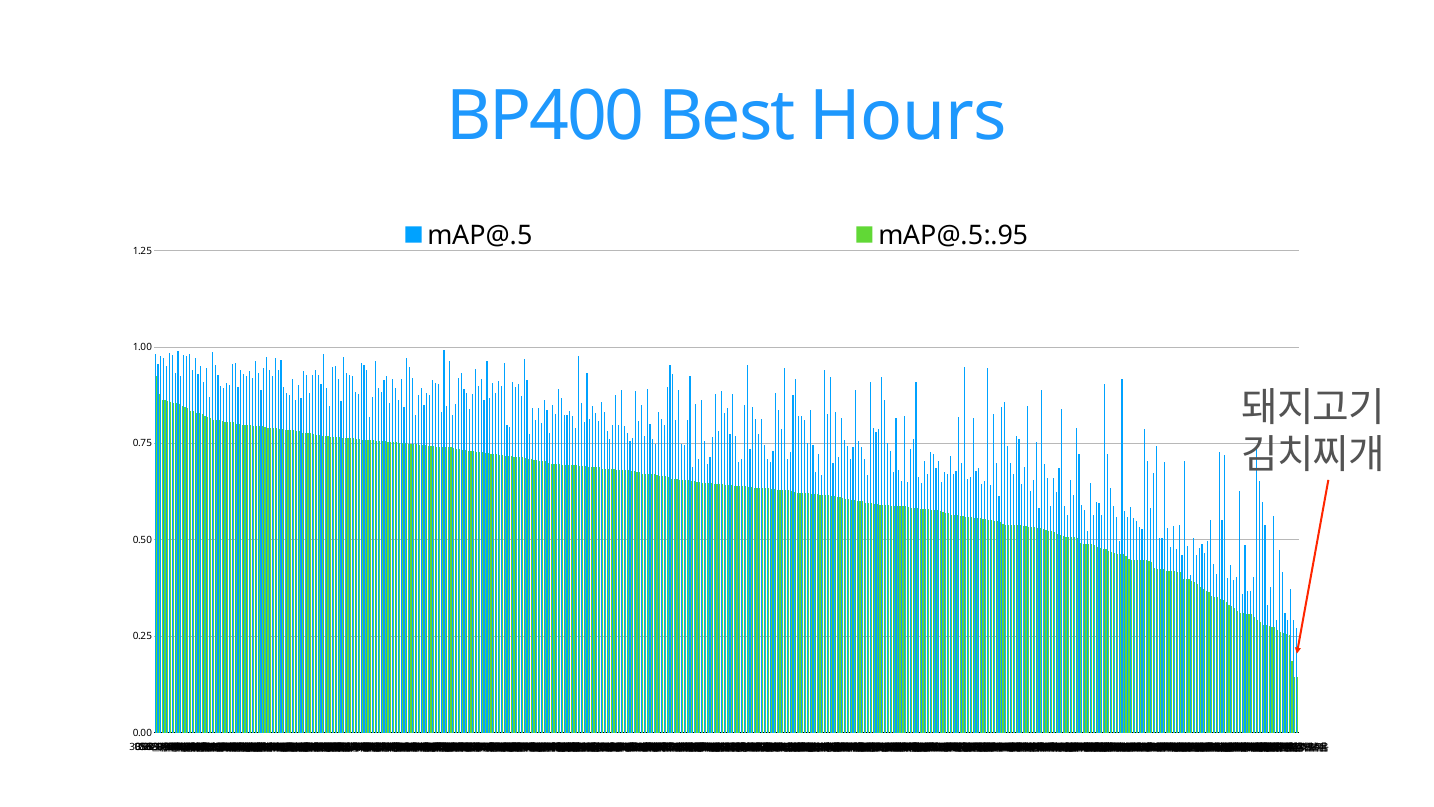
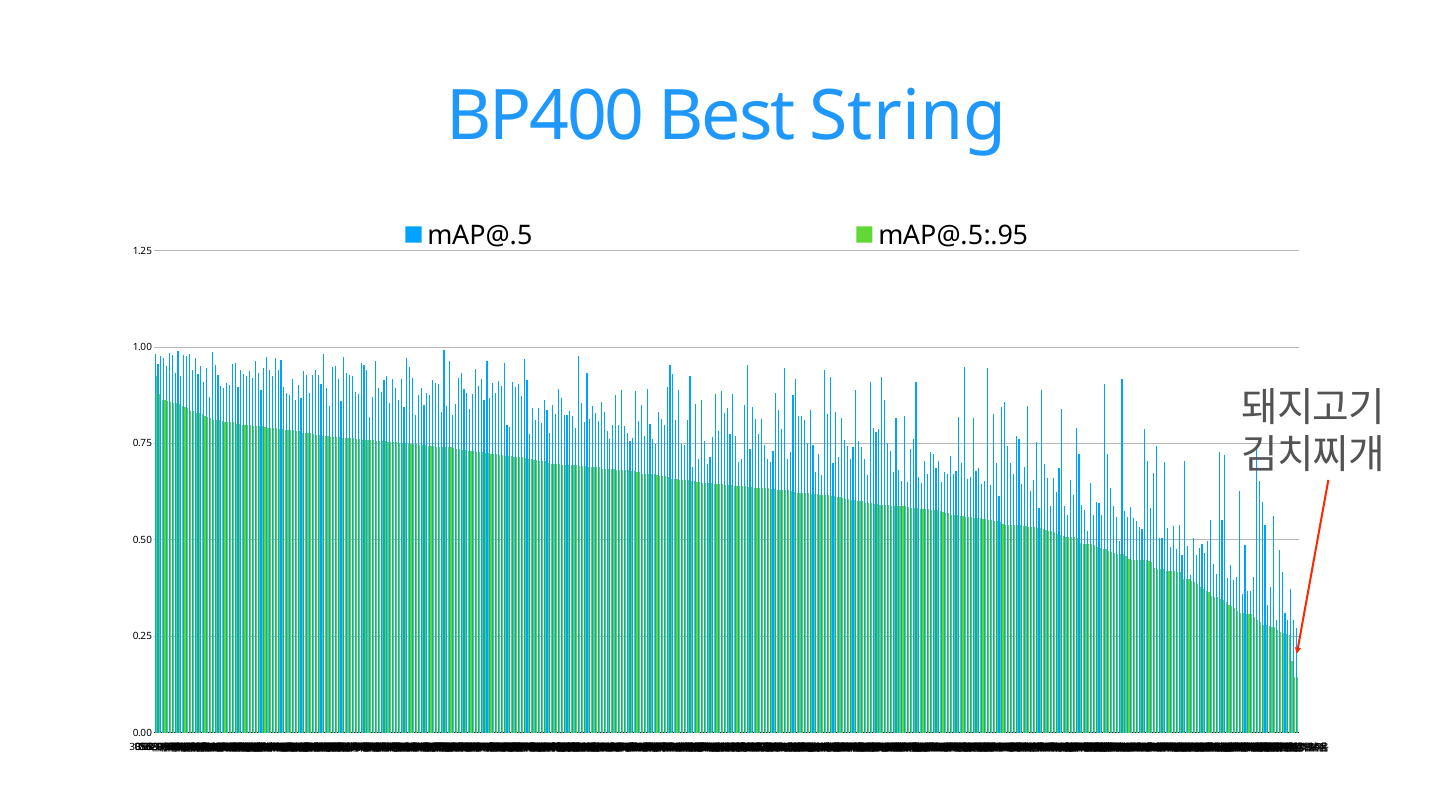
Hours: Hours -> String
